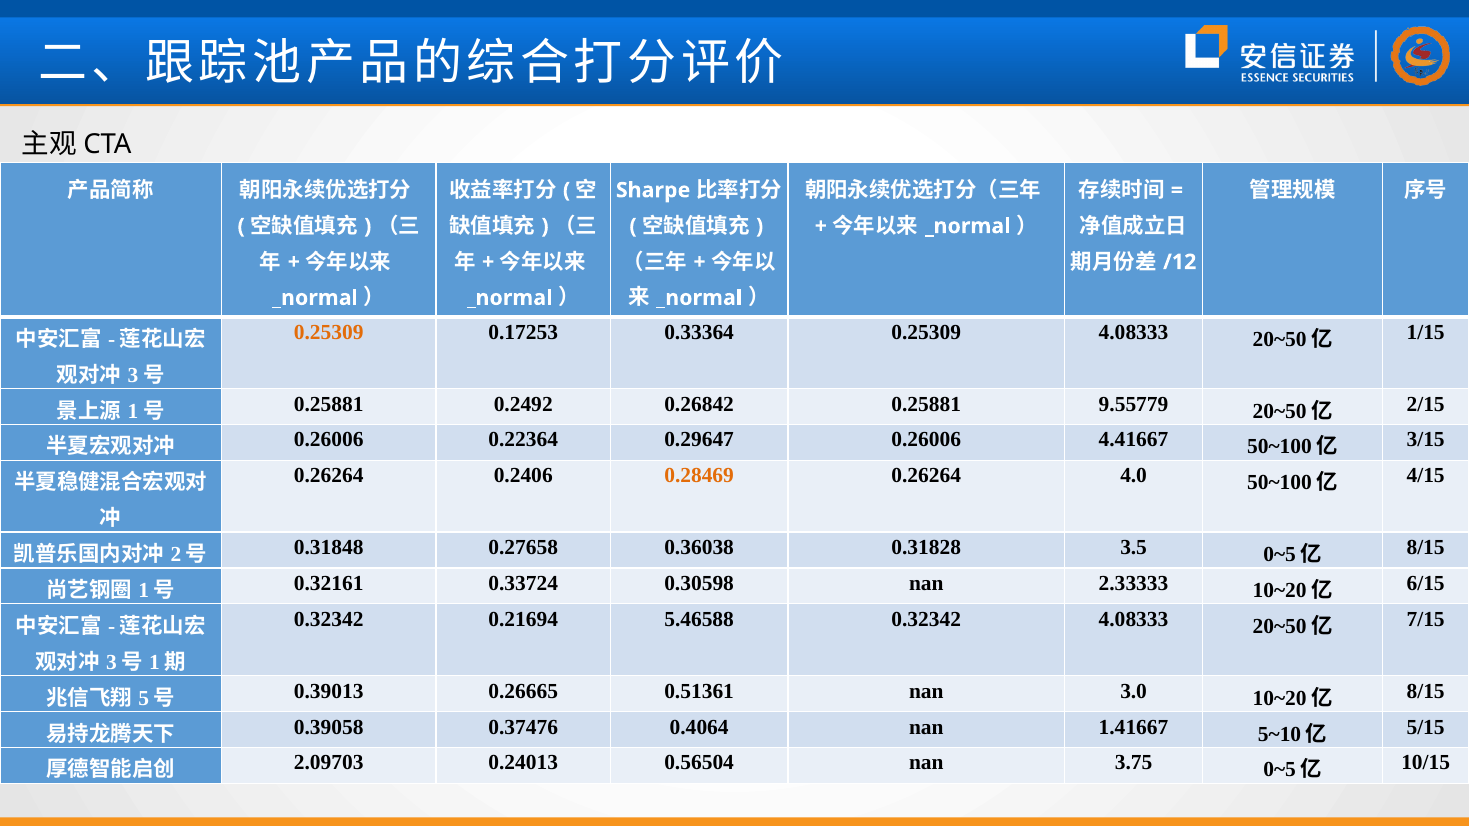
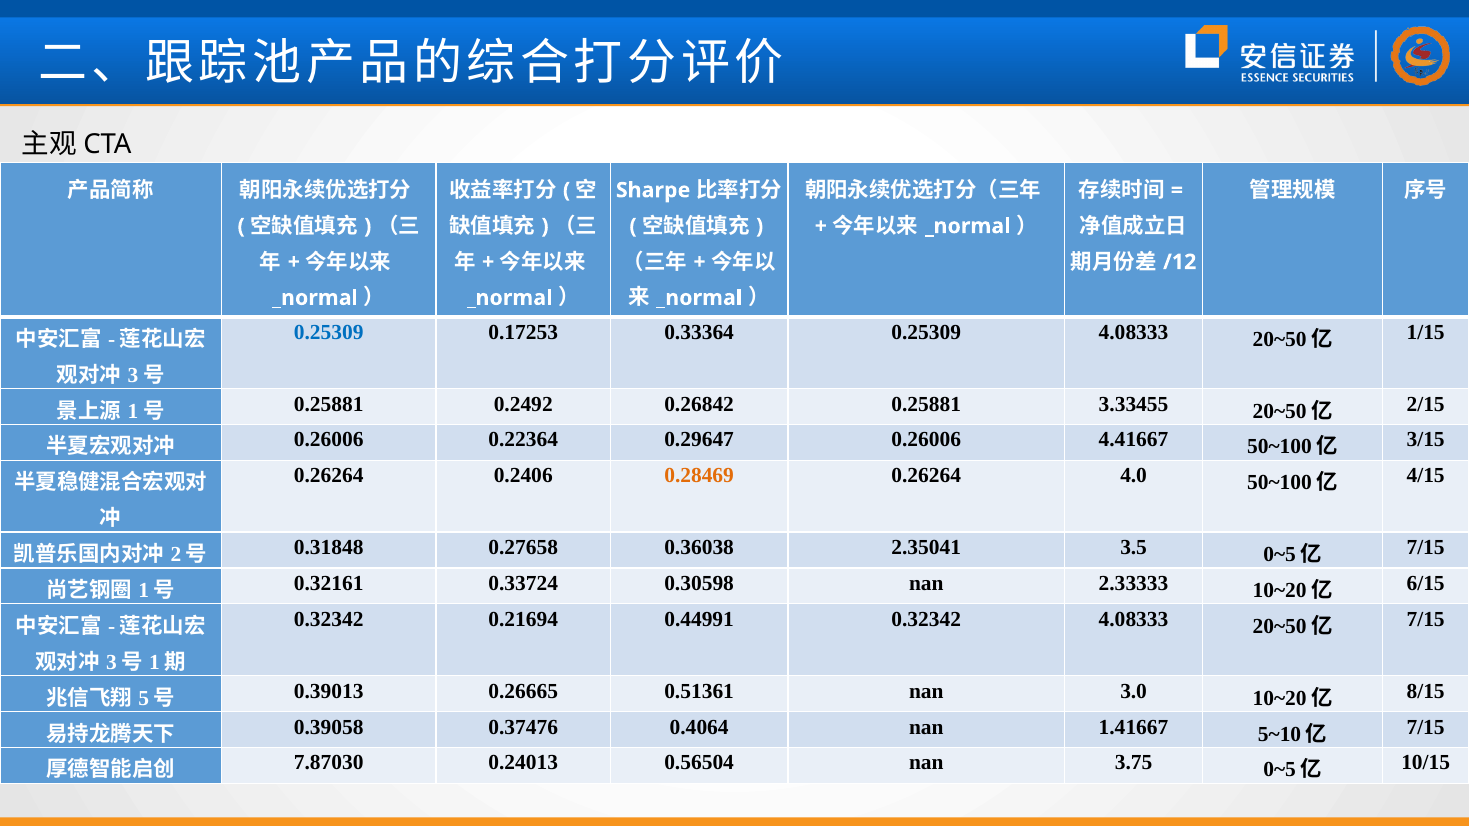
0.25309 at (329, 332) colour: orange -> blue
9.55779: 9.55779 -> 3.33455
0.31828: 0.31828 -> 2.35041
8/15 at (1426, 548): 8/15 -> 7/15
5.46588: 5.46588 -> 0.44991
5/15 at (1426, 727): 5/15 -> 7/15
2.09703: 2.09703 -> 7.87030
